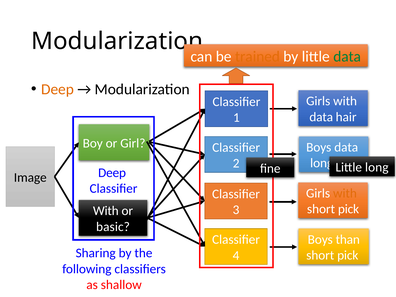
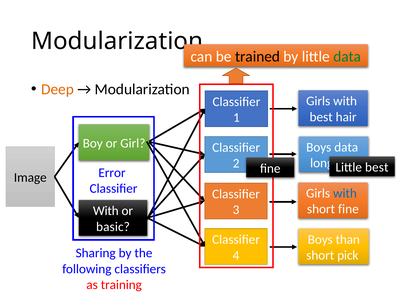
trained colour: orange -> black
data at (321, 117): data -> best
long at (377, 167): long -> best
Deep at (112, 173): Deep -> Error
with at (345, 193) colour: orange -> blue
pick at (349, 209): pick -> fine
shallow: shallow -> training
